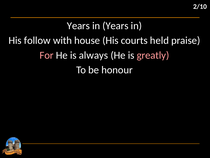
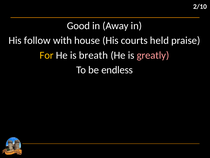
Years at (78, 26): Years -> Good
in Years: Years -> Away
For colour: pink -> yellow
always: always -> breath
honour: honour -> endless
